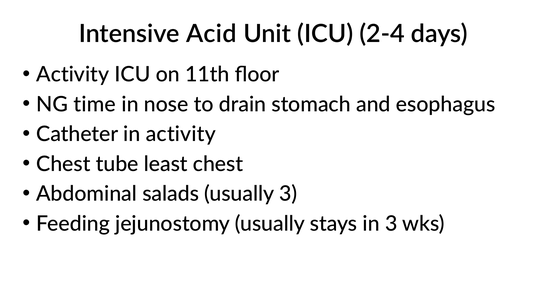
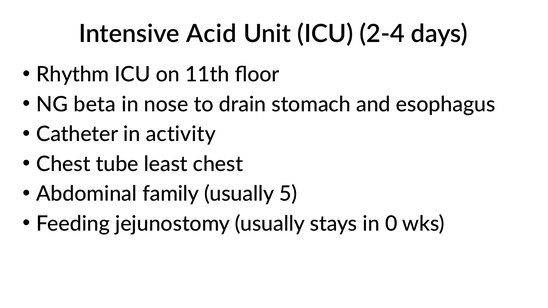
Activity at (73, 75): Activity -> Rhythm
time: time -> beta
salads: salads -> family
usually 3: 3 -> 5
in 3: 3 -> 0
